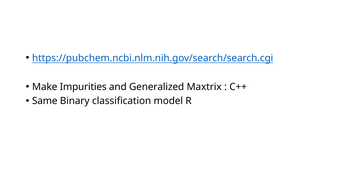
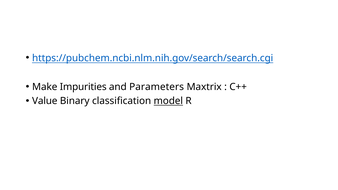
Generalized: Generalized -> Parameters
Same: Same -> Value
model underline: none -> present
